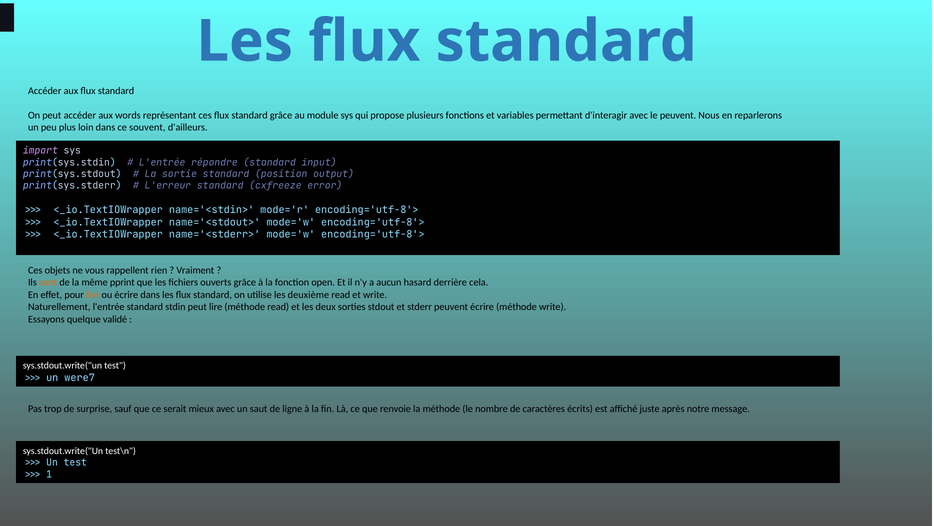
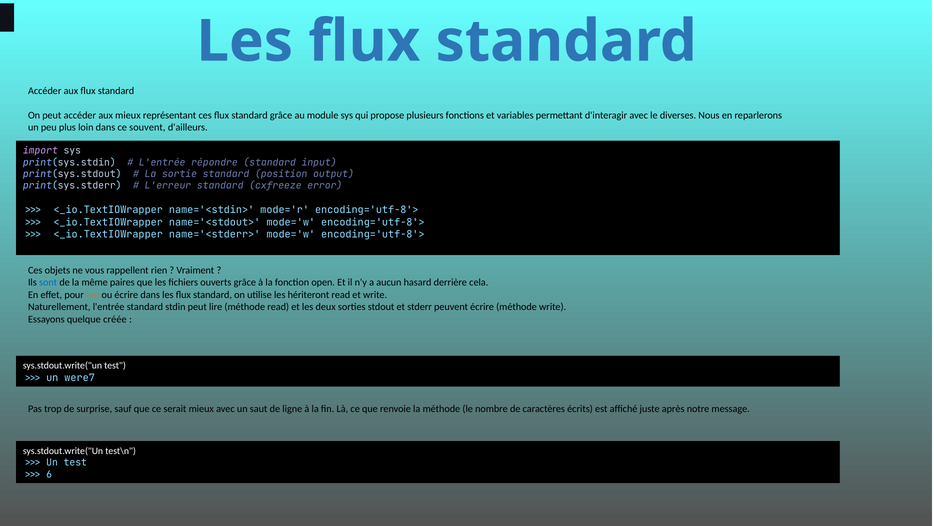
aux words: words -> mieux
le peuvent: peuvent -> diverses
sont colour: orange -> blue
pprint: pprint -> paires
deuxième: deuxième -> hériteront
validé: validé -> créée
1: 1 -> 6
